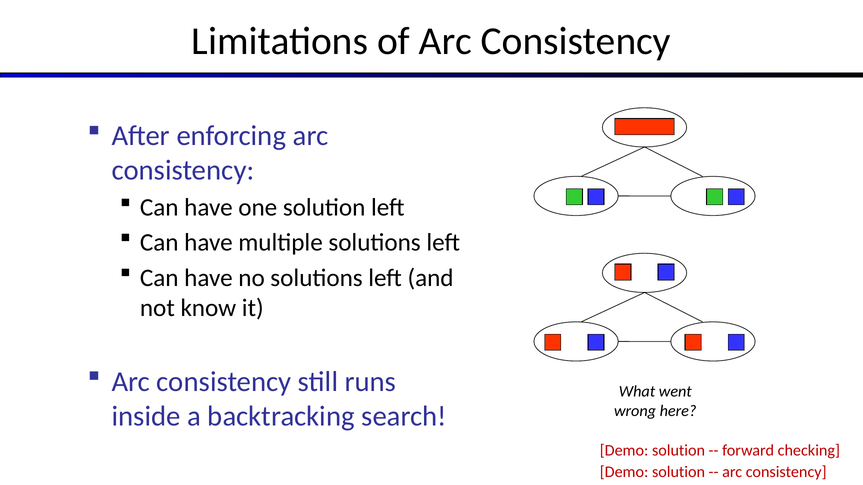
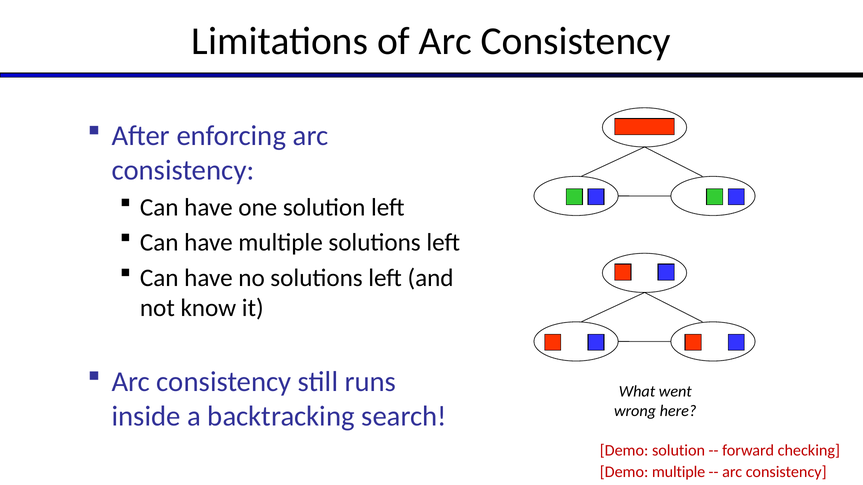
solution at (679, 473): solution -> multiple
